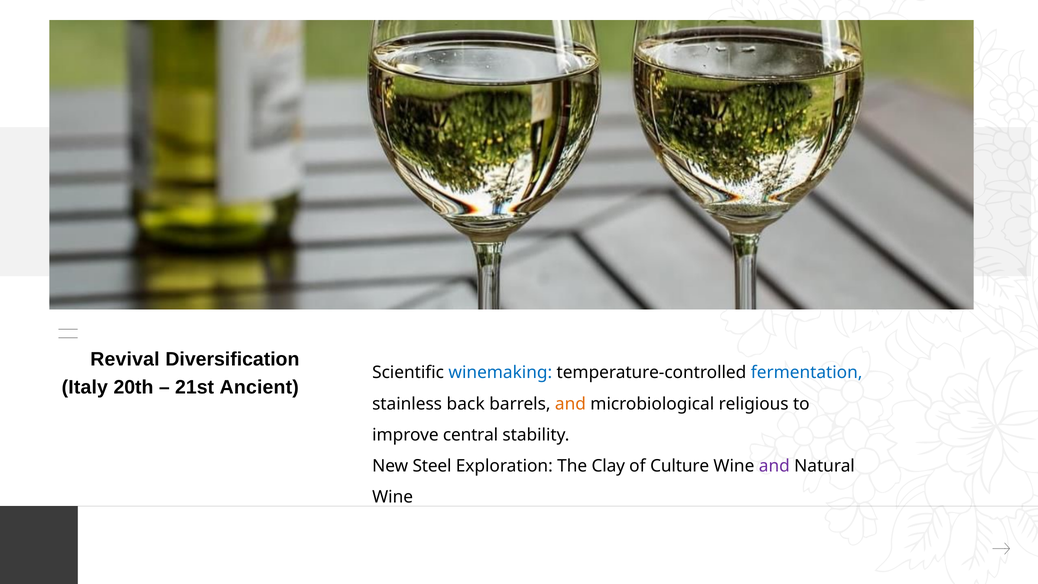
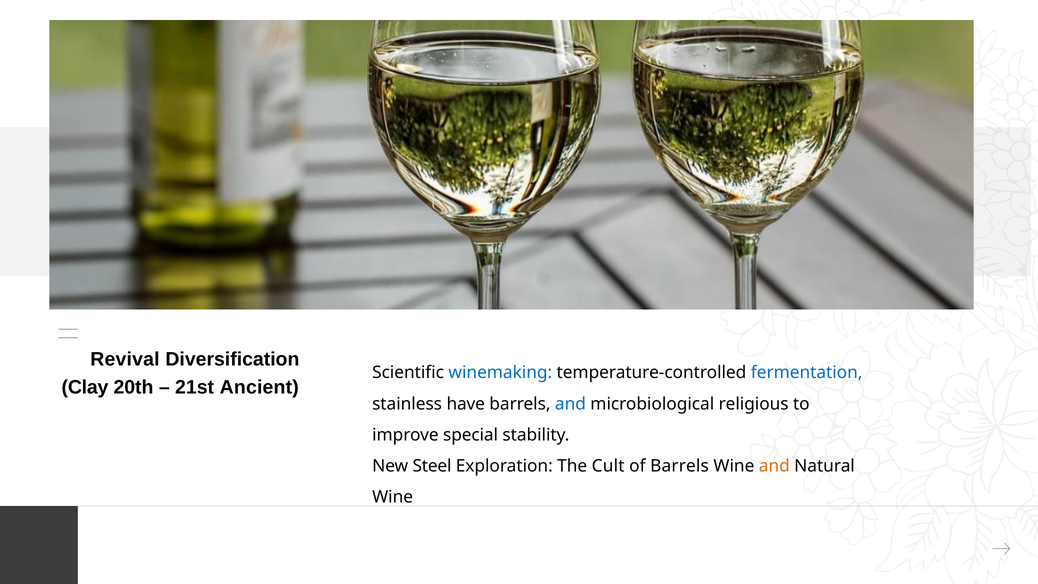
Italy: Italy -> Clay
back: back -> have
and at (570, 404) colour: orange -> blue
central: central -> special
Clay: Clay -> Cult
of Culture: Culture -> Barrels
and at (774, 466) colour: purple -> orange
